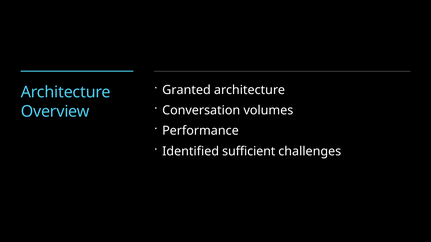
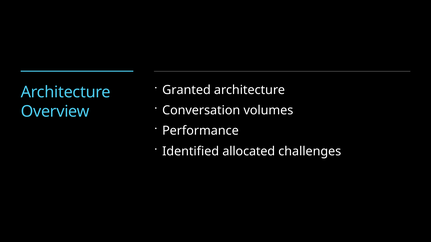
sufficient: sufficient -> allocated
